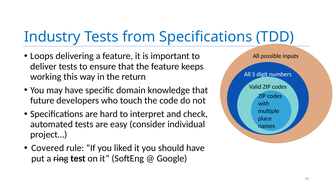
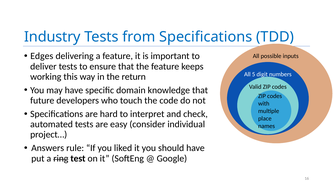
Loops: Loops -> Edges
Covered: Covered -> Answers
